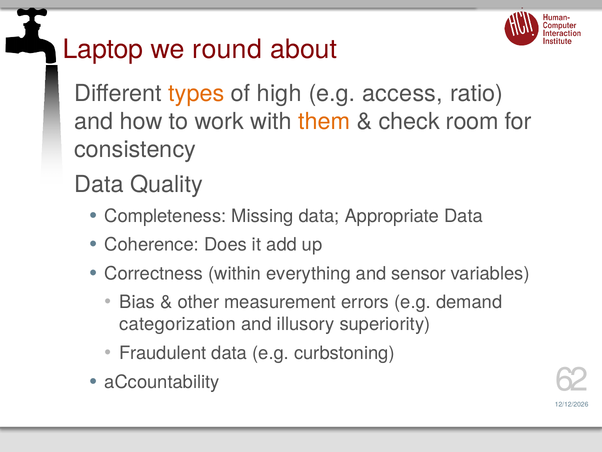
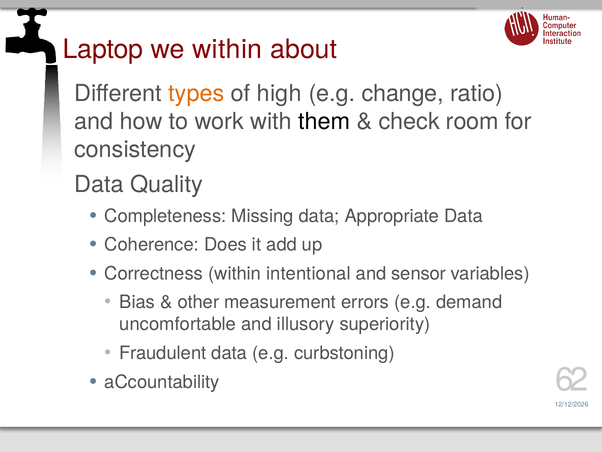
we round: round -> within
access: access -> change
them colour: orange -> black
everything: everything -> intentional
categorization: categorization -> uncomfortable
